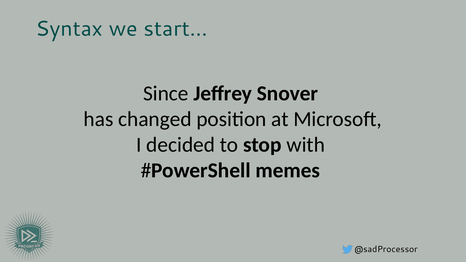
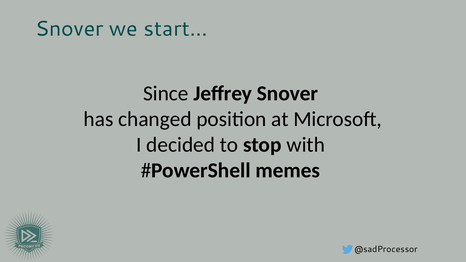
Syntax at (69, 29): Syntax -> Snover
